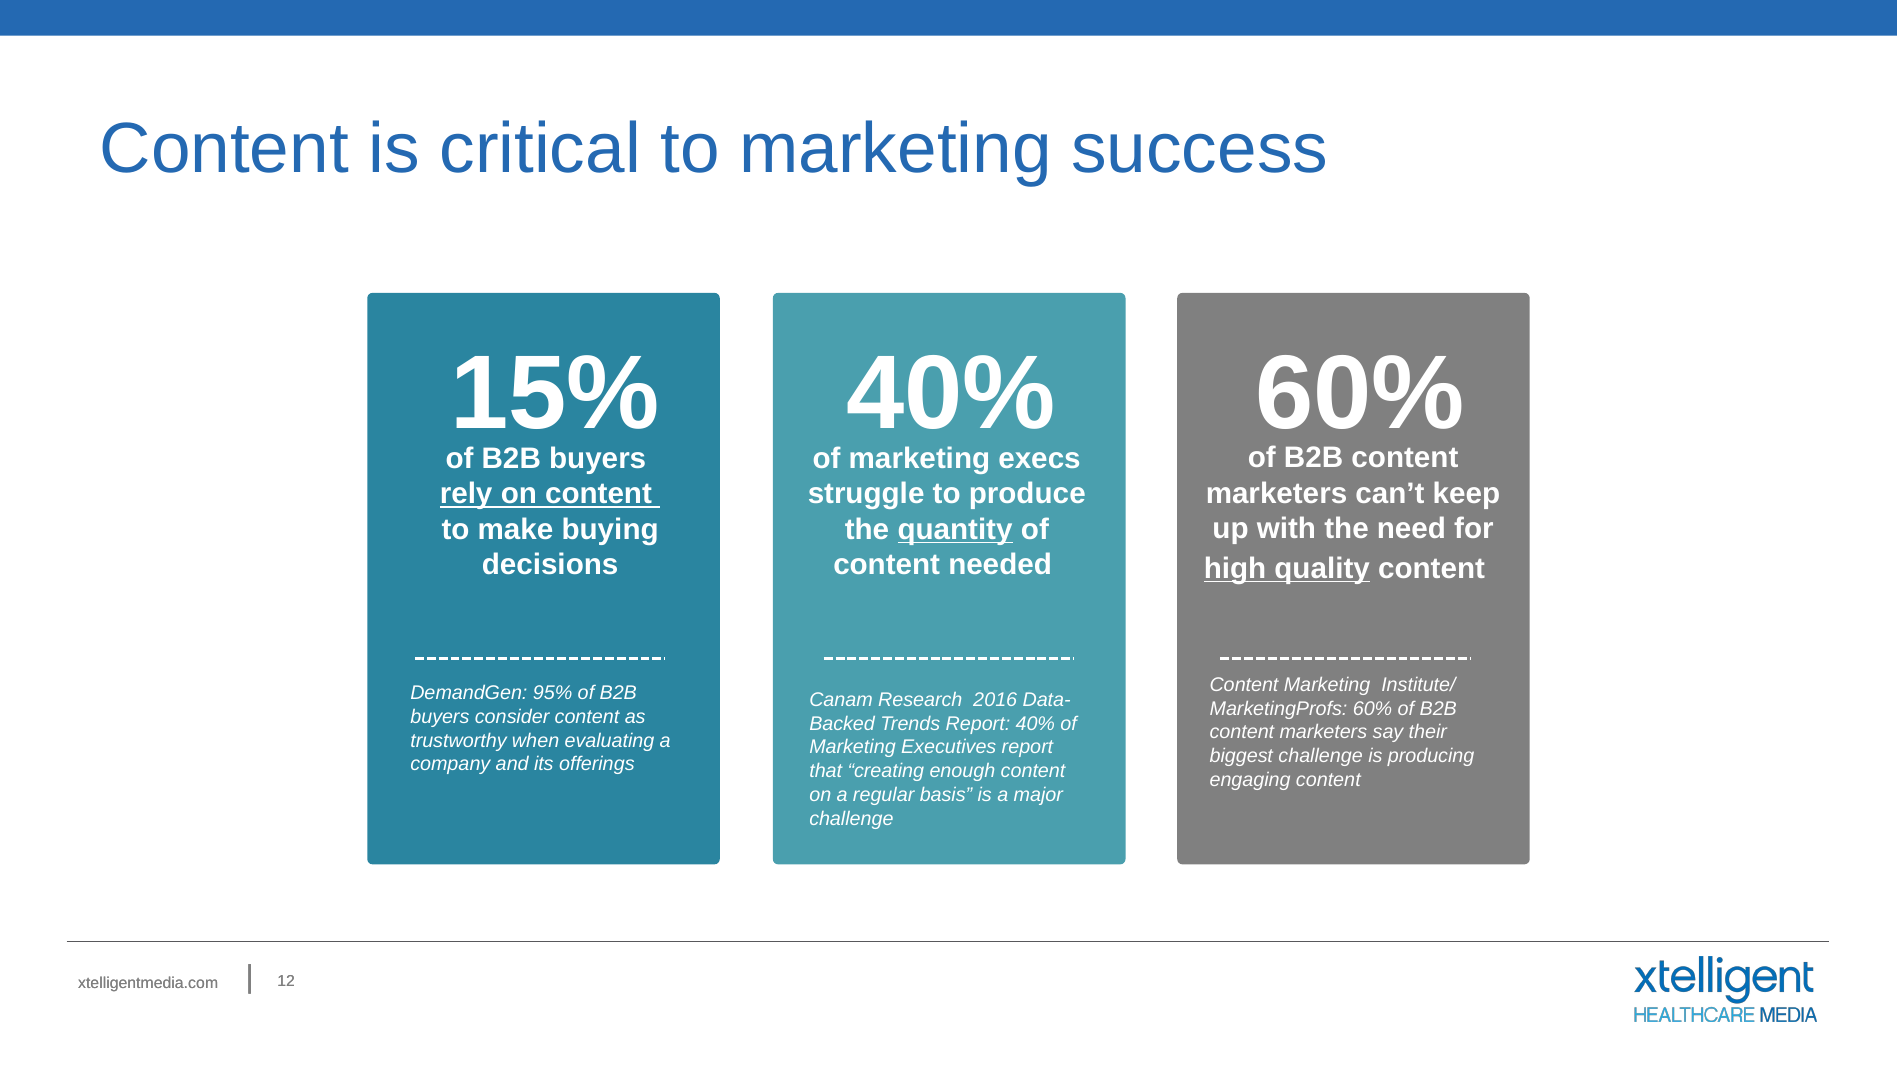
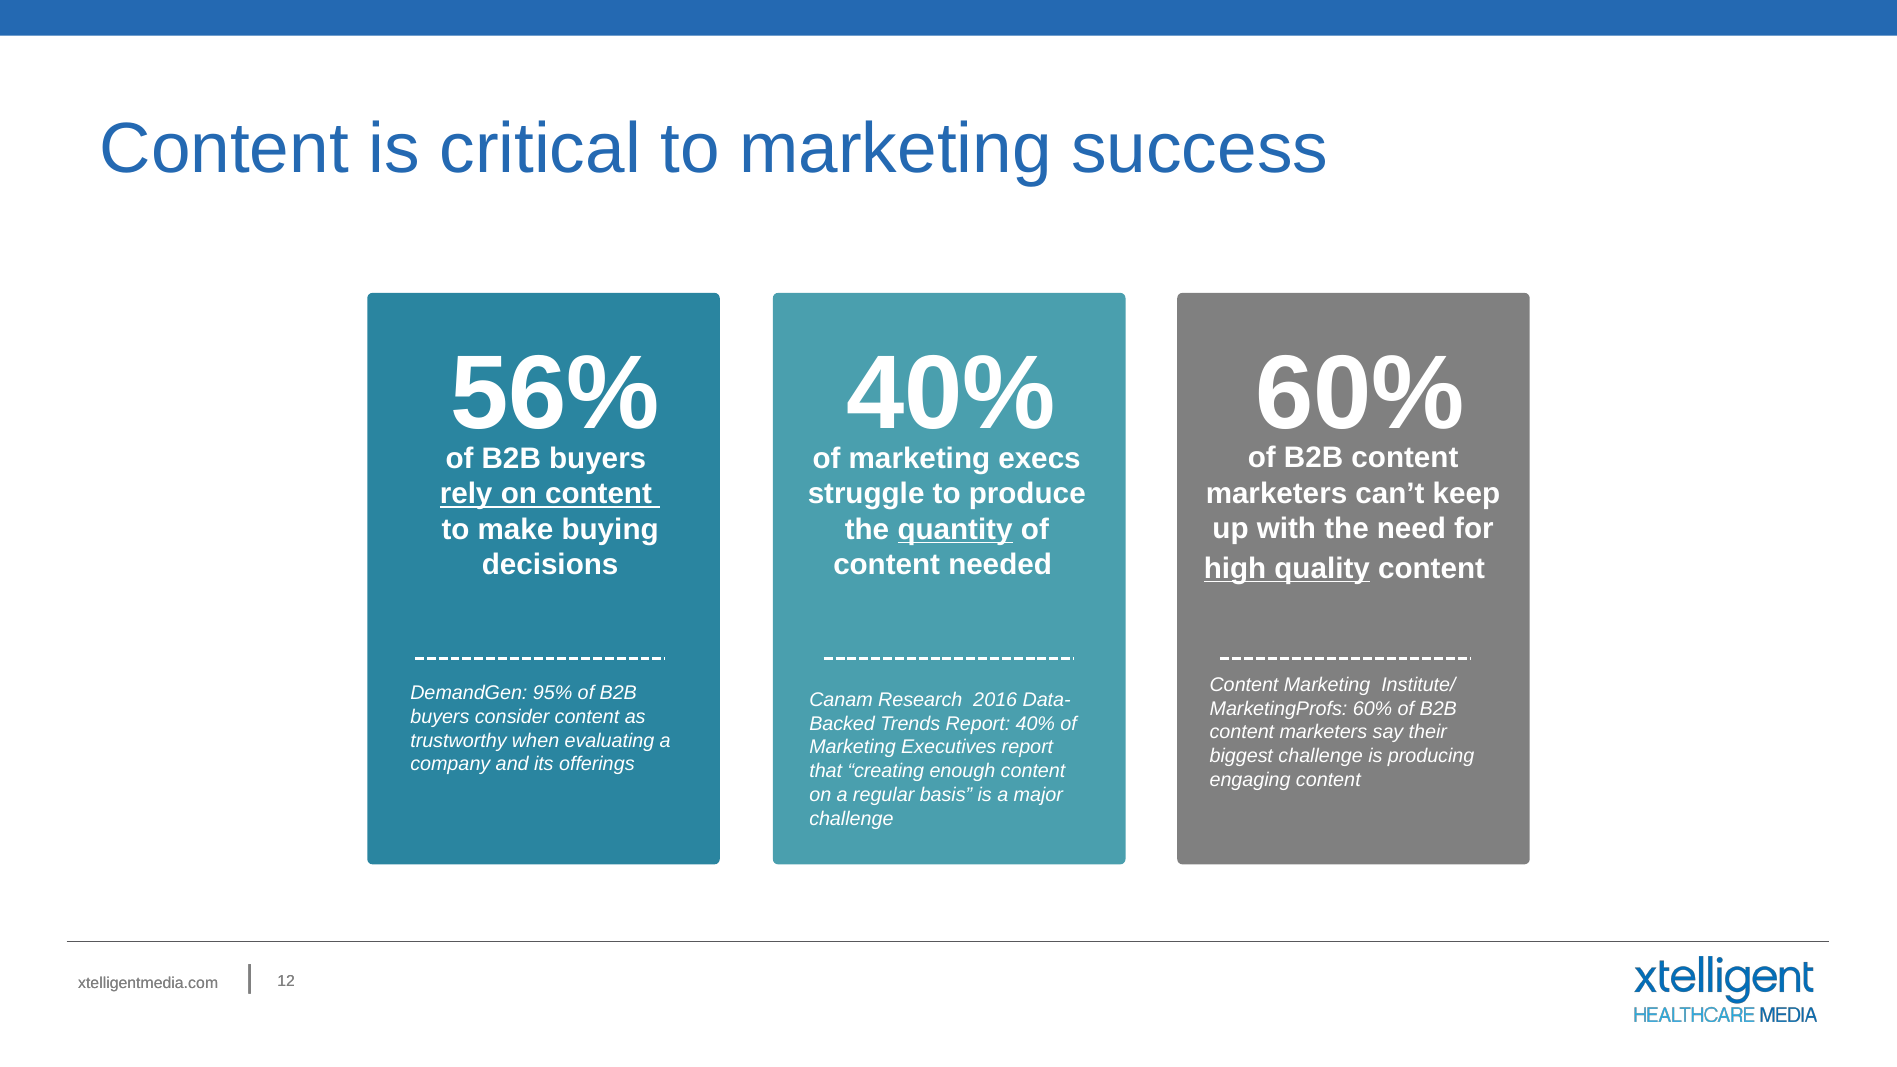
15%: 15% -> 56%
